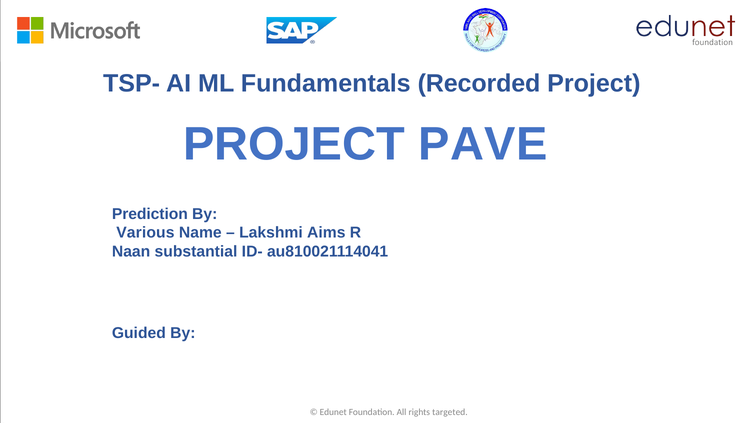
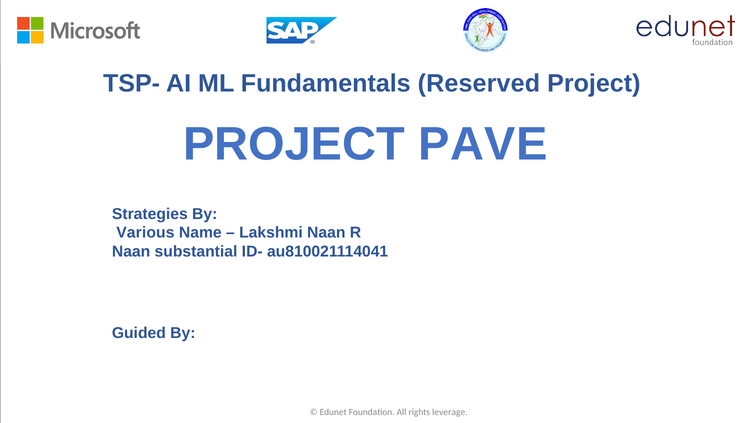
Recorded: Recorded -> Reserved
Prediction: Prediction -> Strategies
Lakshmi Aims: Aims -> Naan
targeted: targeted -> leverage
